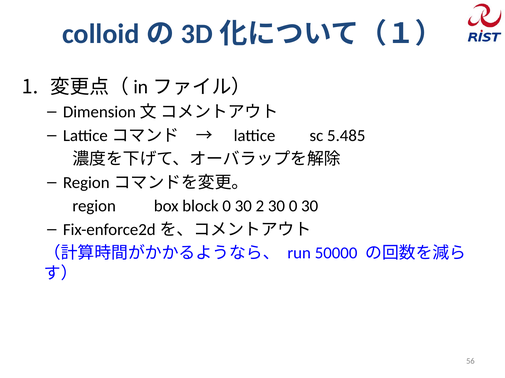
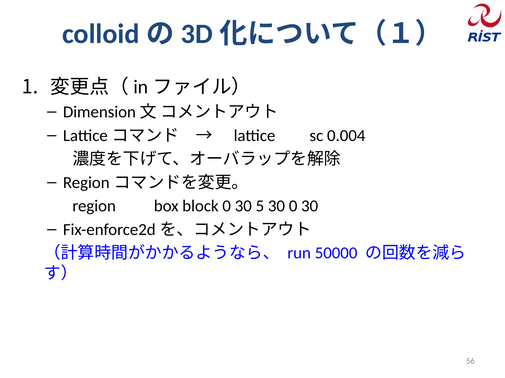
5.485: 5.485 -> 0.004
2: 2 -> 5
